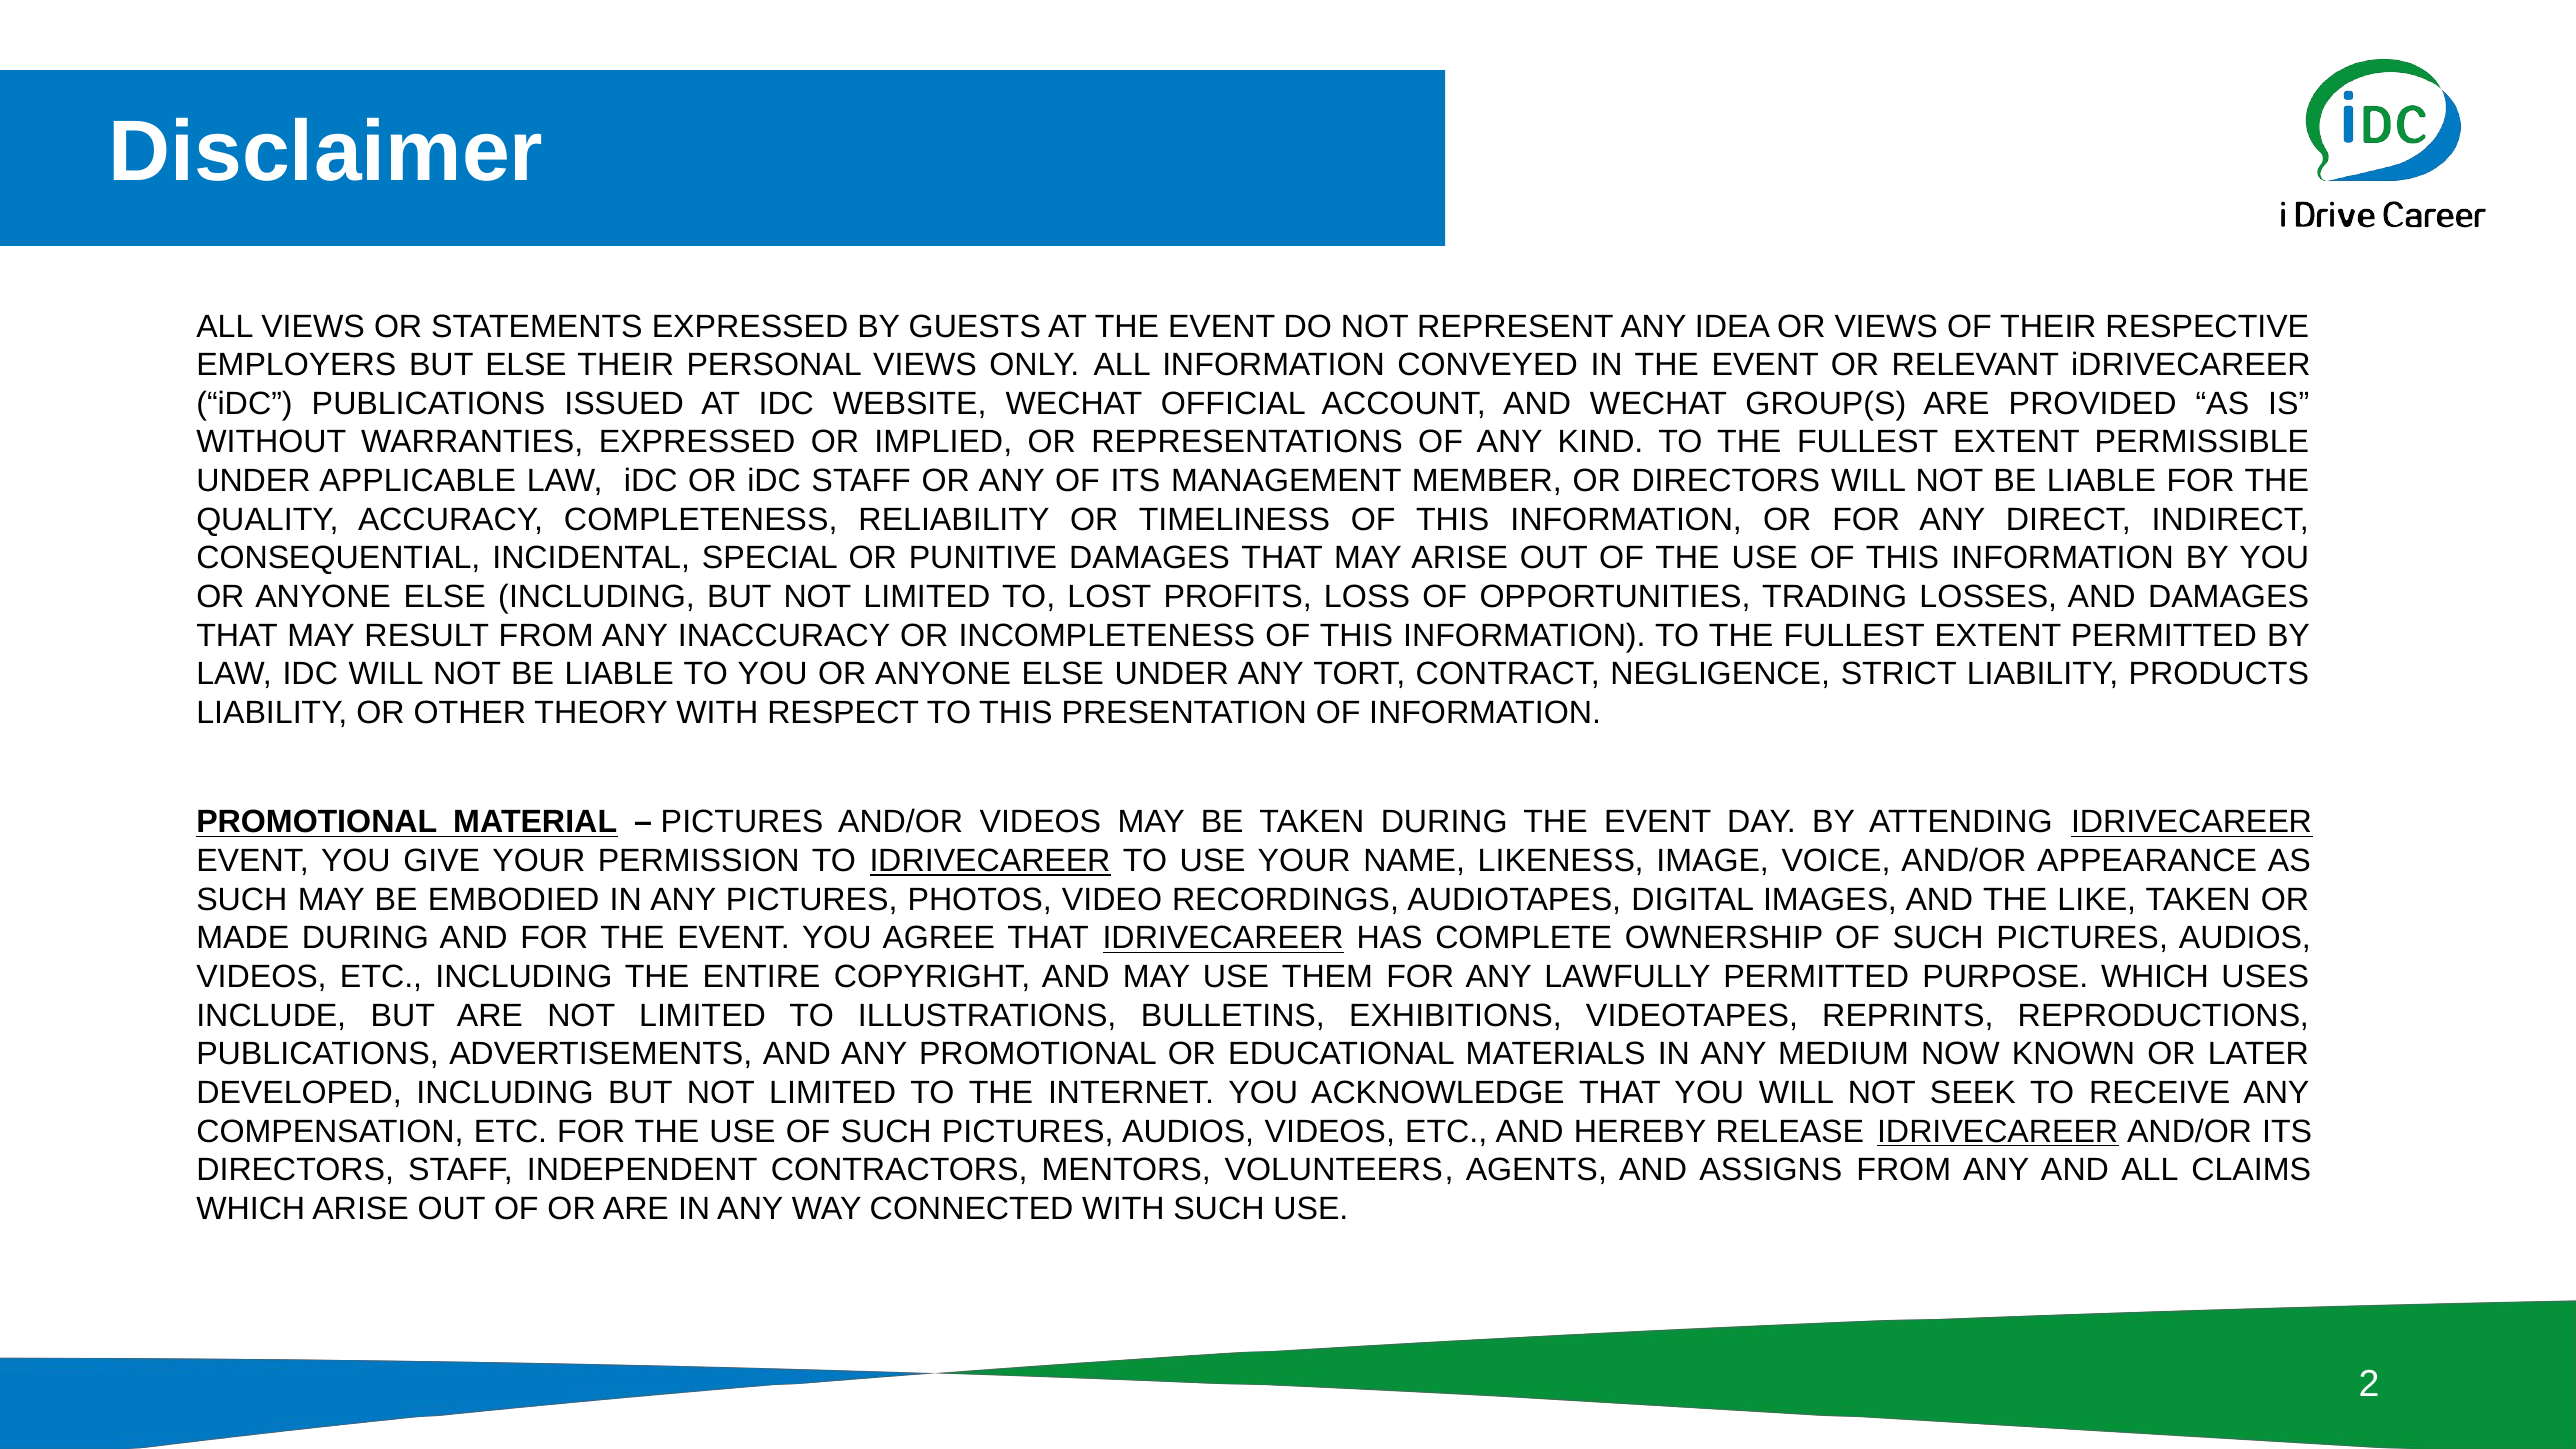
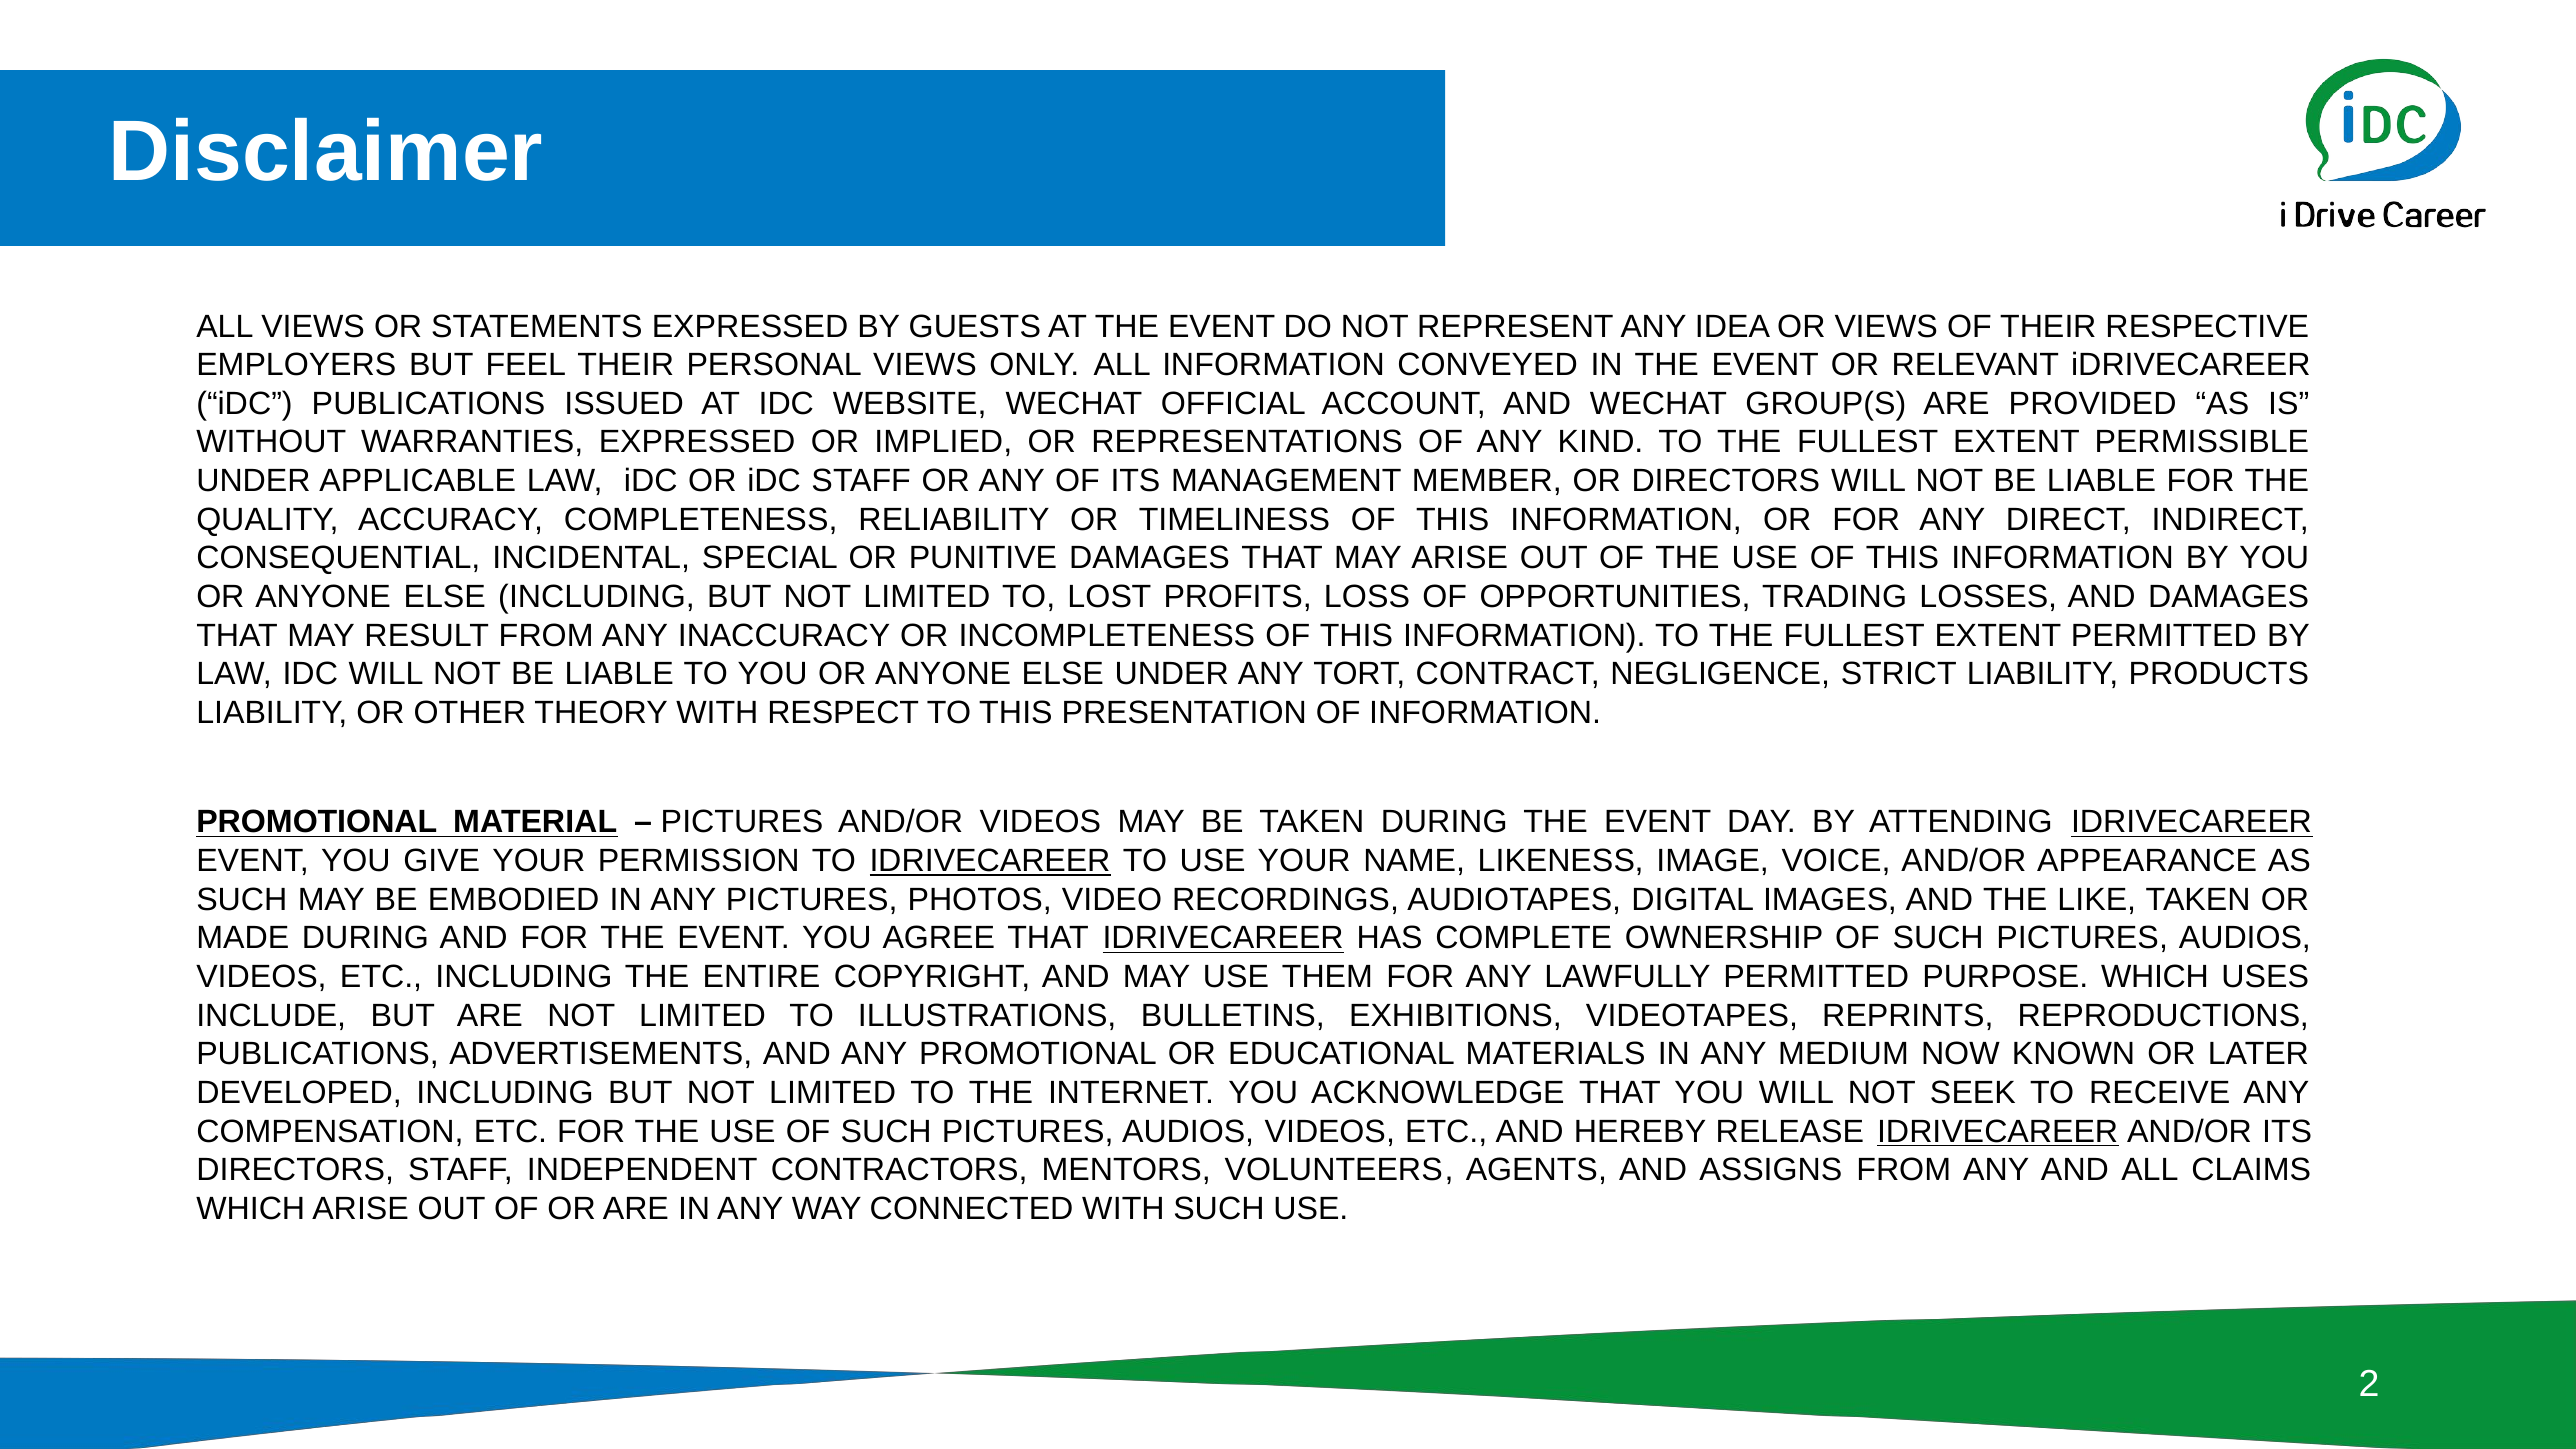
BUT ELSE: ELSE -> FEEL
